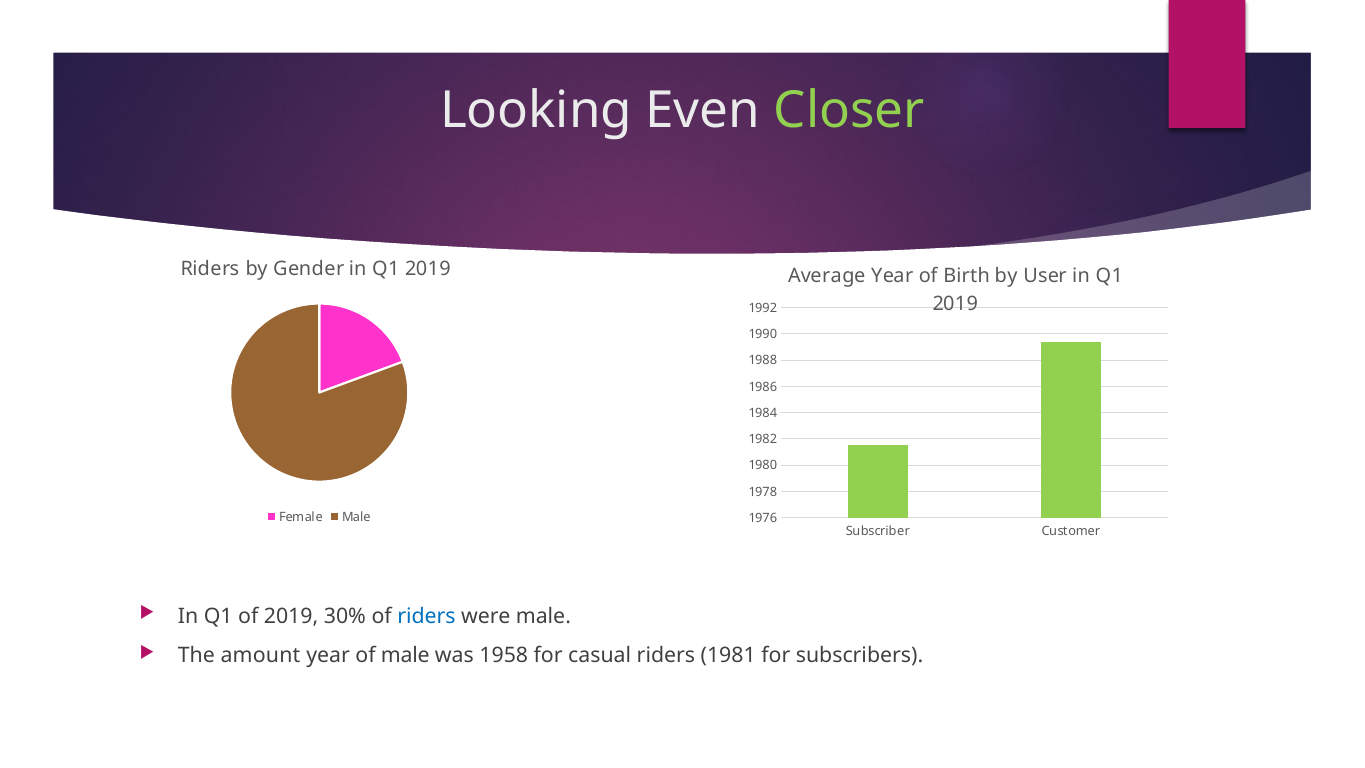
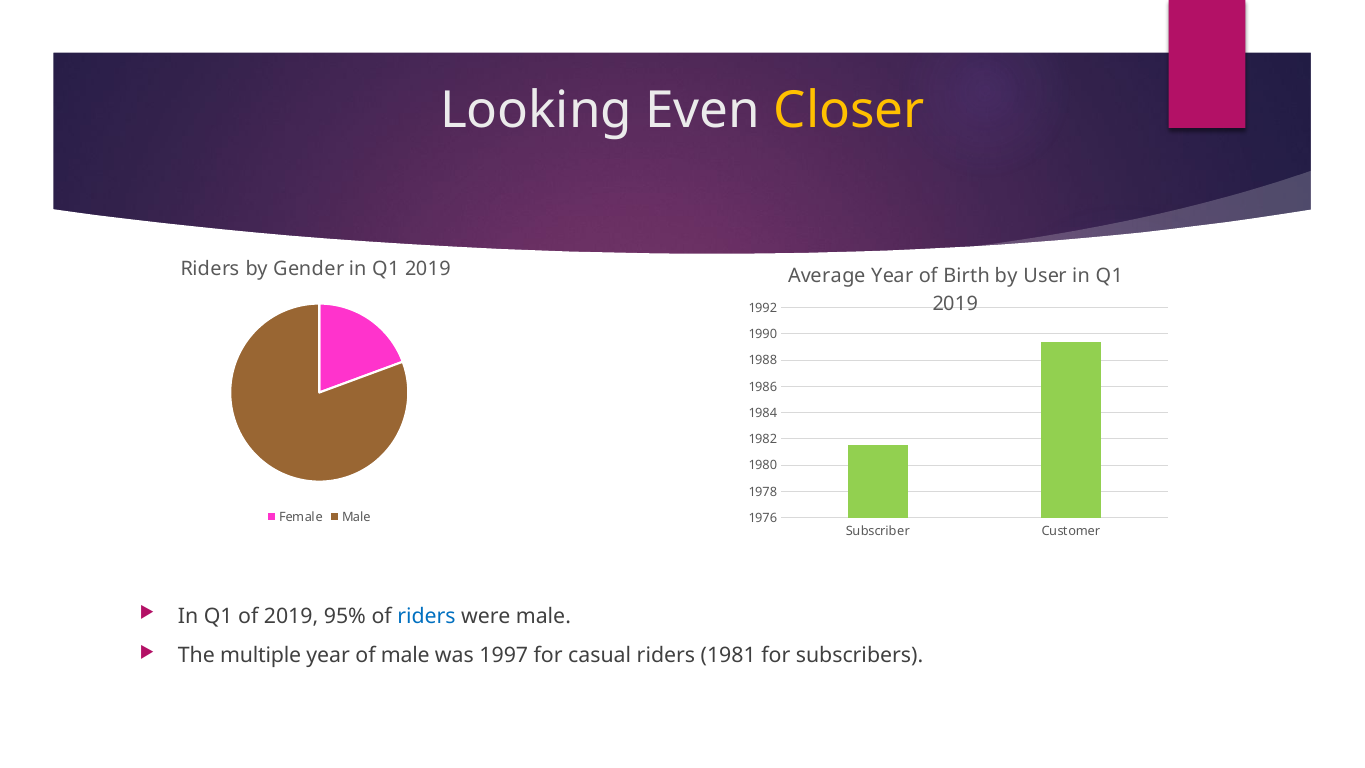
Closer colour: light green -> yellow
30%: 30% -> 95%
amount: amount -> multiple
1958: 1958 -> 1997
